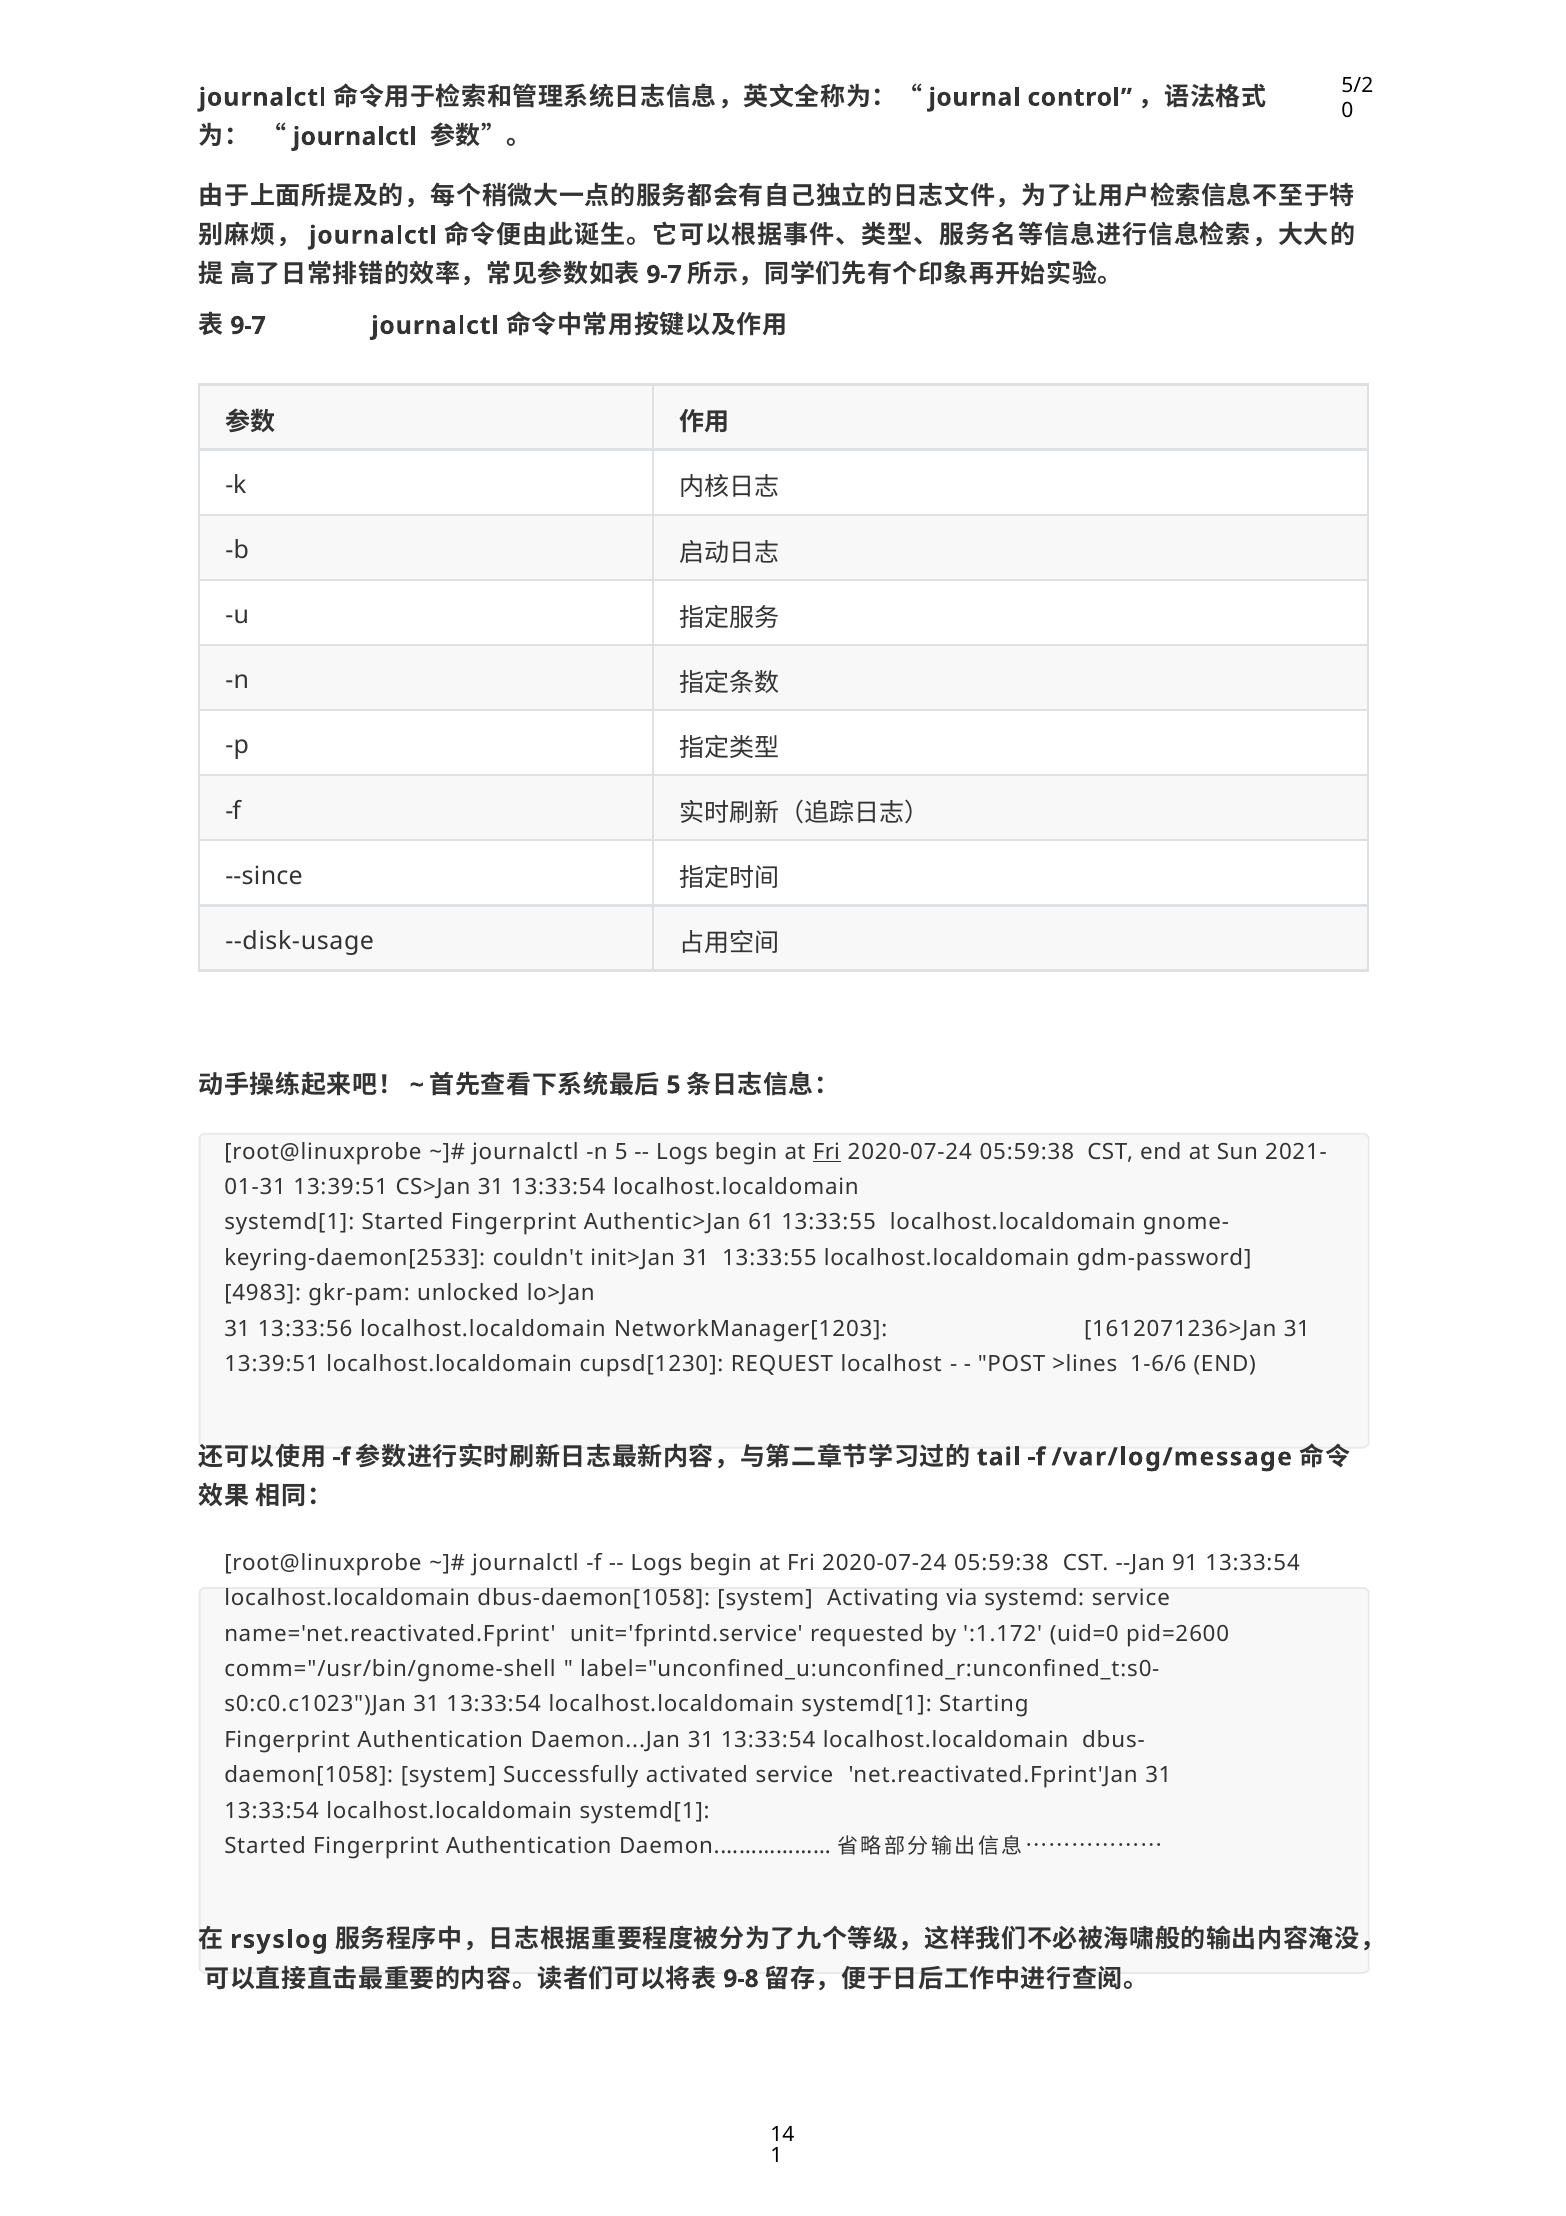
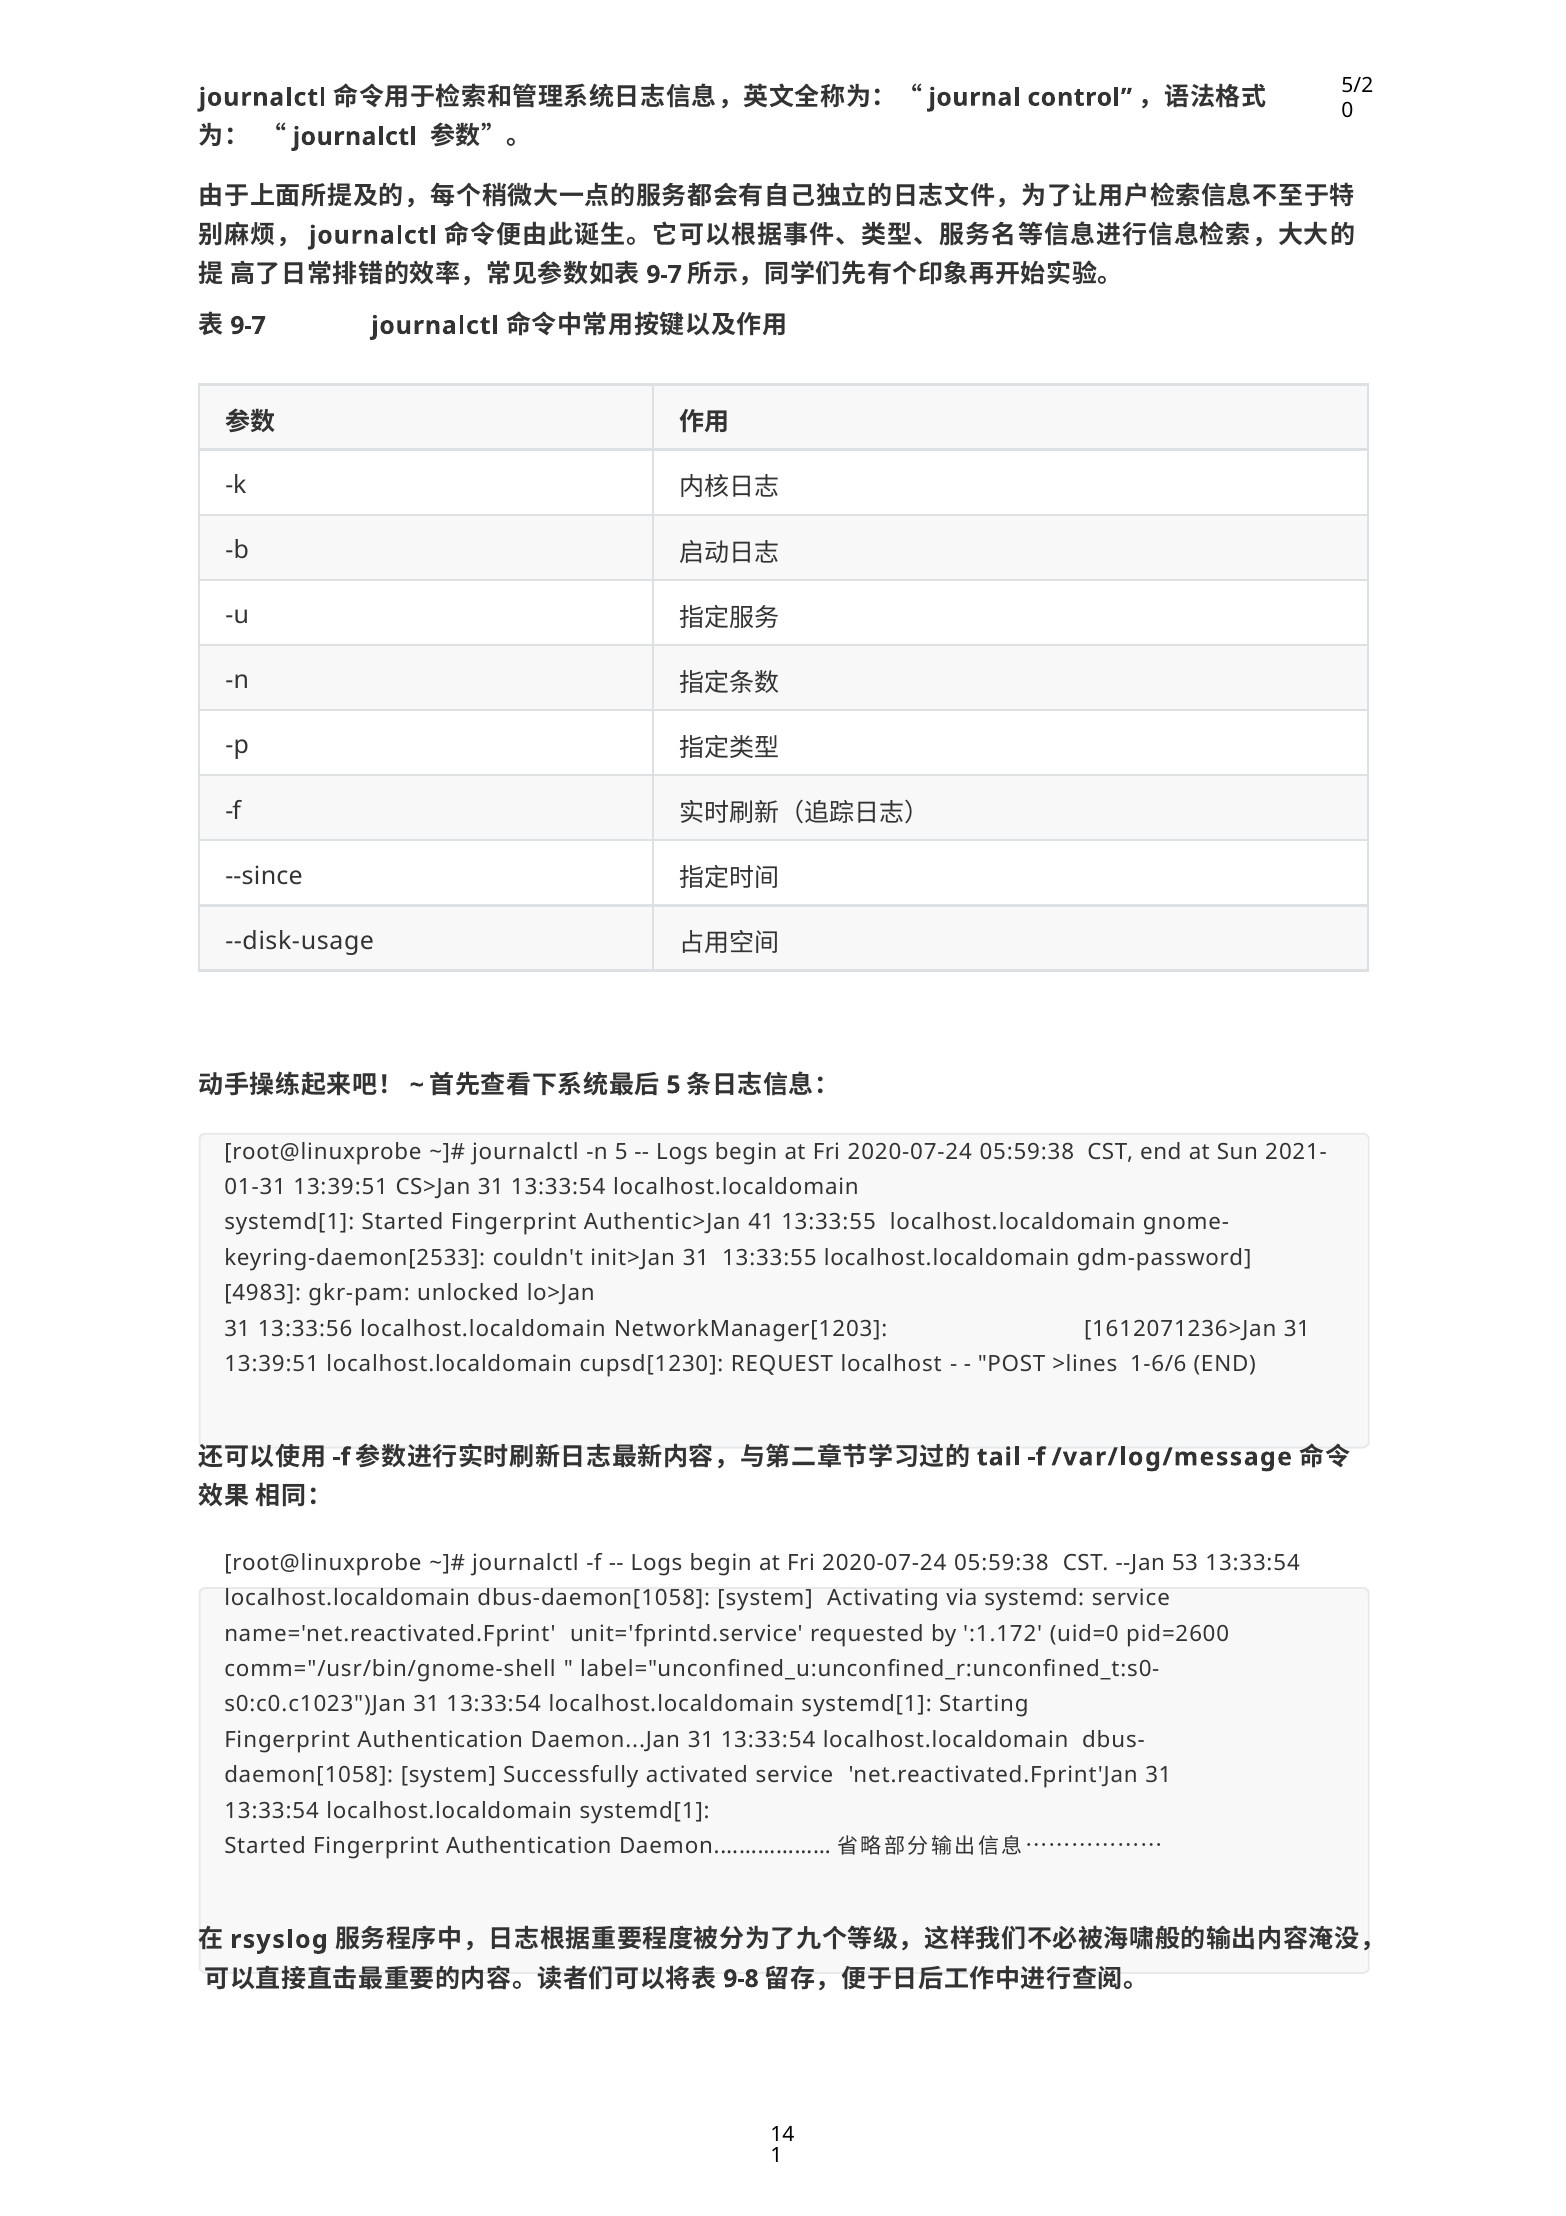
Fri at (826, 1152) underline: present -> none
61: 61 -> 41
91: 91 -> 53
